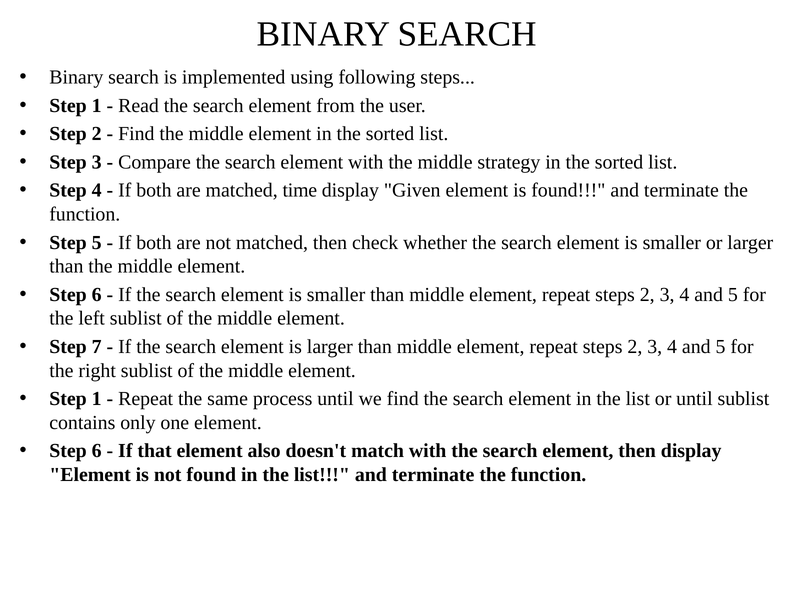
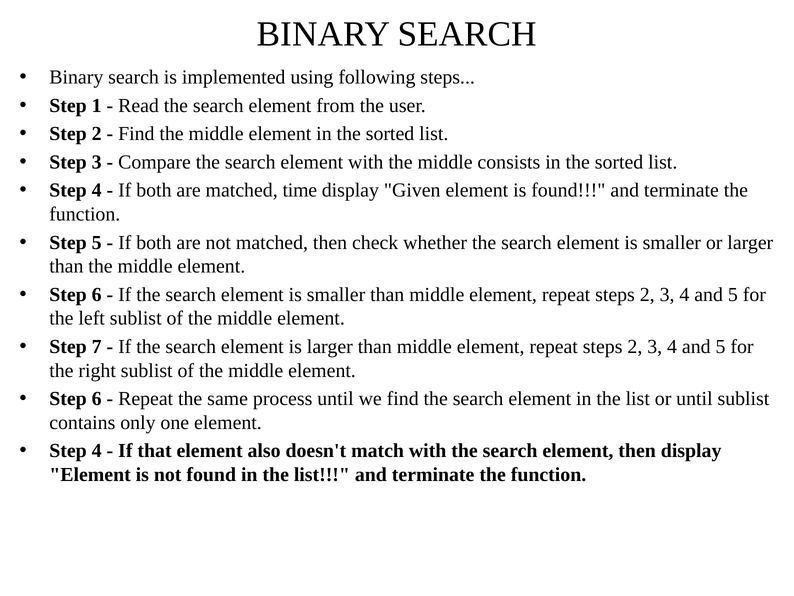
strategy: strategy -> consists
1 at (97, 398): 1 -> 6
6 at (97, 451): 6 -> 4
